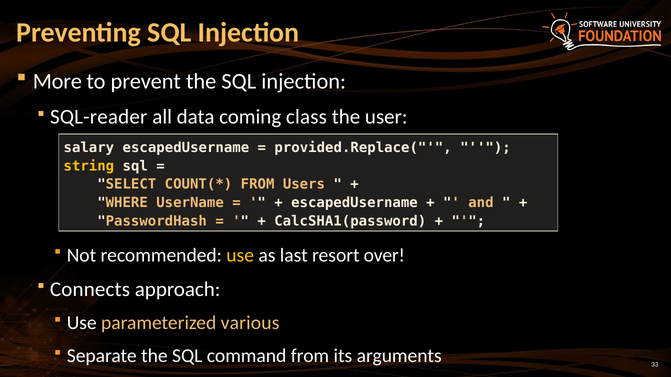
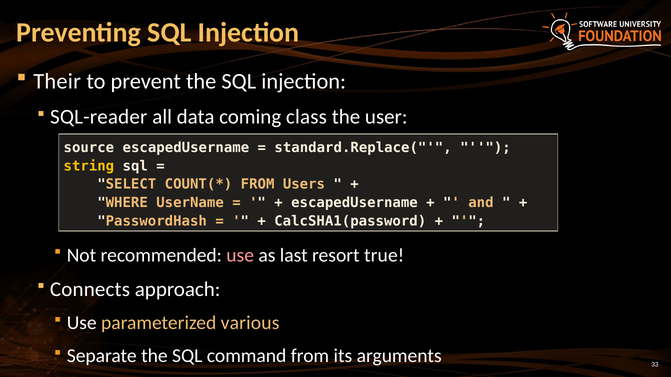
More: More -> Their
salary: salary -> source
provided.Replace(: provided.Replace( -> standard.Replace(
use at (240, 256) colour: yellow -> pink
over: over -> true
